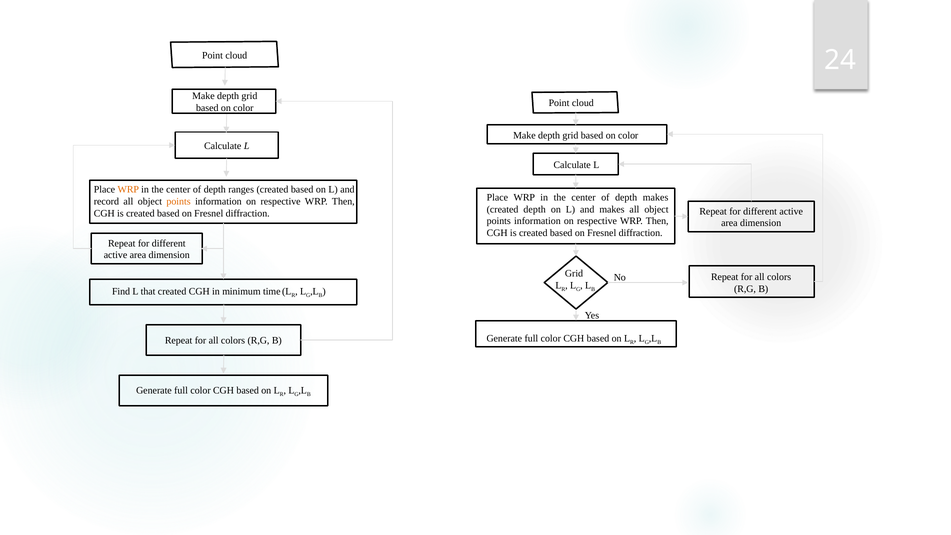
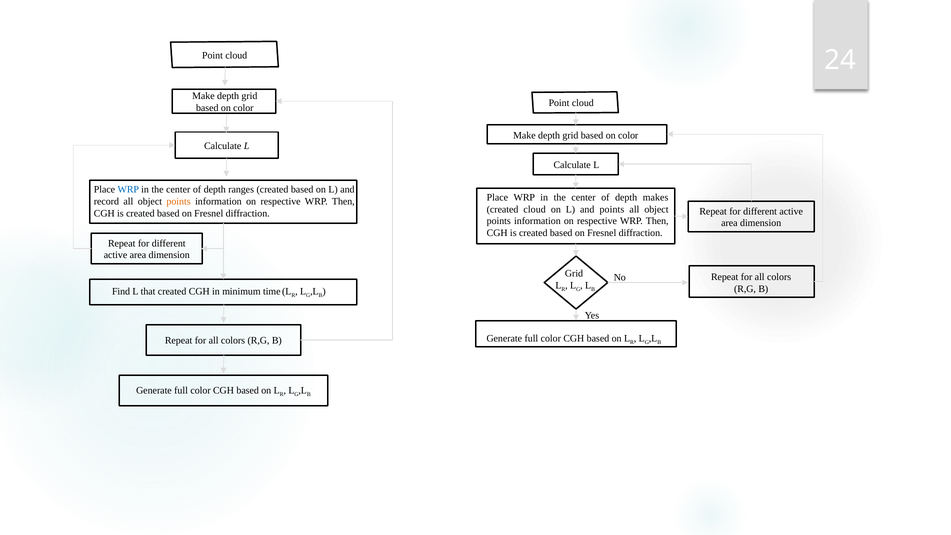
WRP at (128, 190) colour: orange -> blue
created depth: depth -> cloud
and makes: makes -> points
